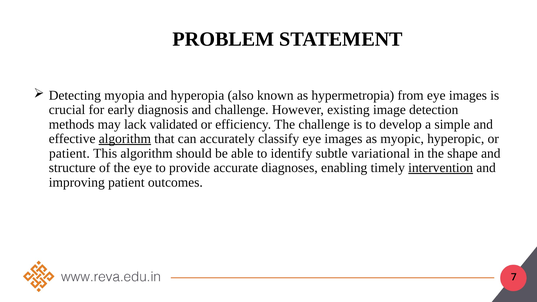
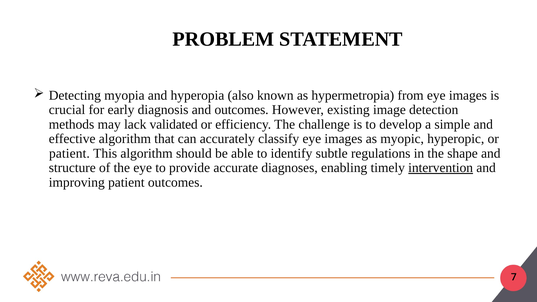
and challenge: challenge -> outcomes
algorithm at (125, 139) underline: present -> none
variational: variational -> regulations
